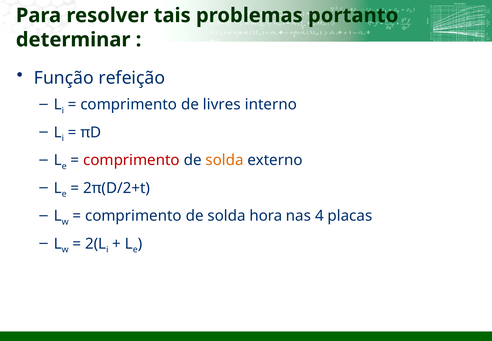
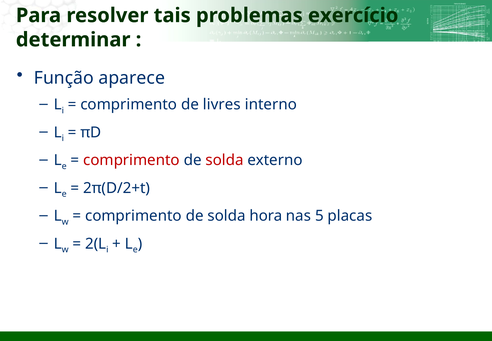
portanto: portanto -> exercício
refeição: refeição -> aparece
solda at (225, 160) colour: orange -> red
4: 4 -> 5
